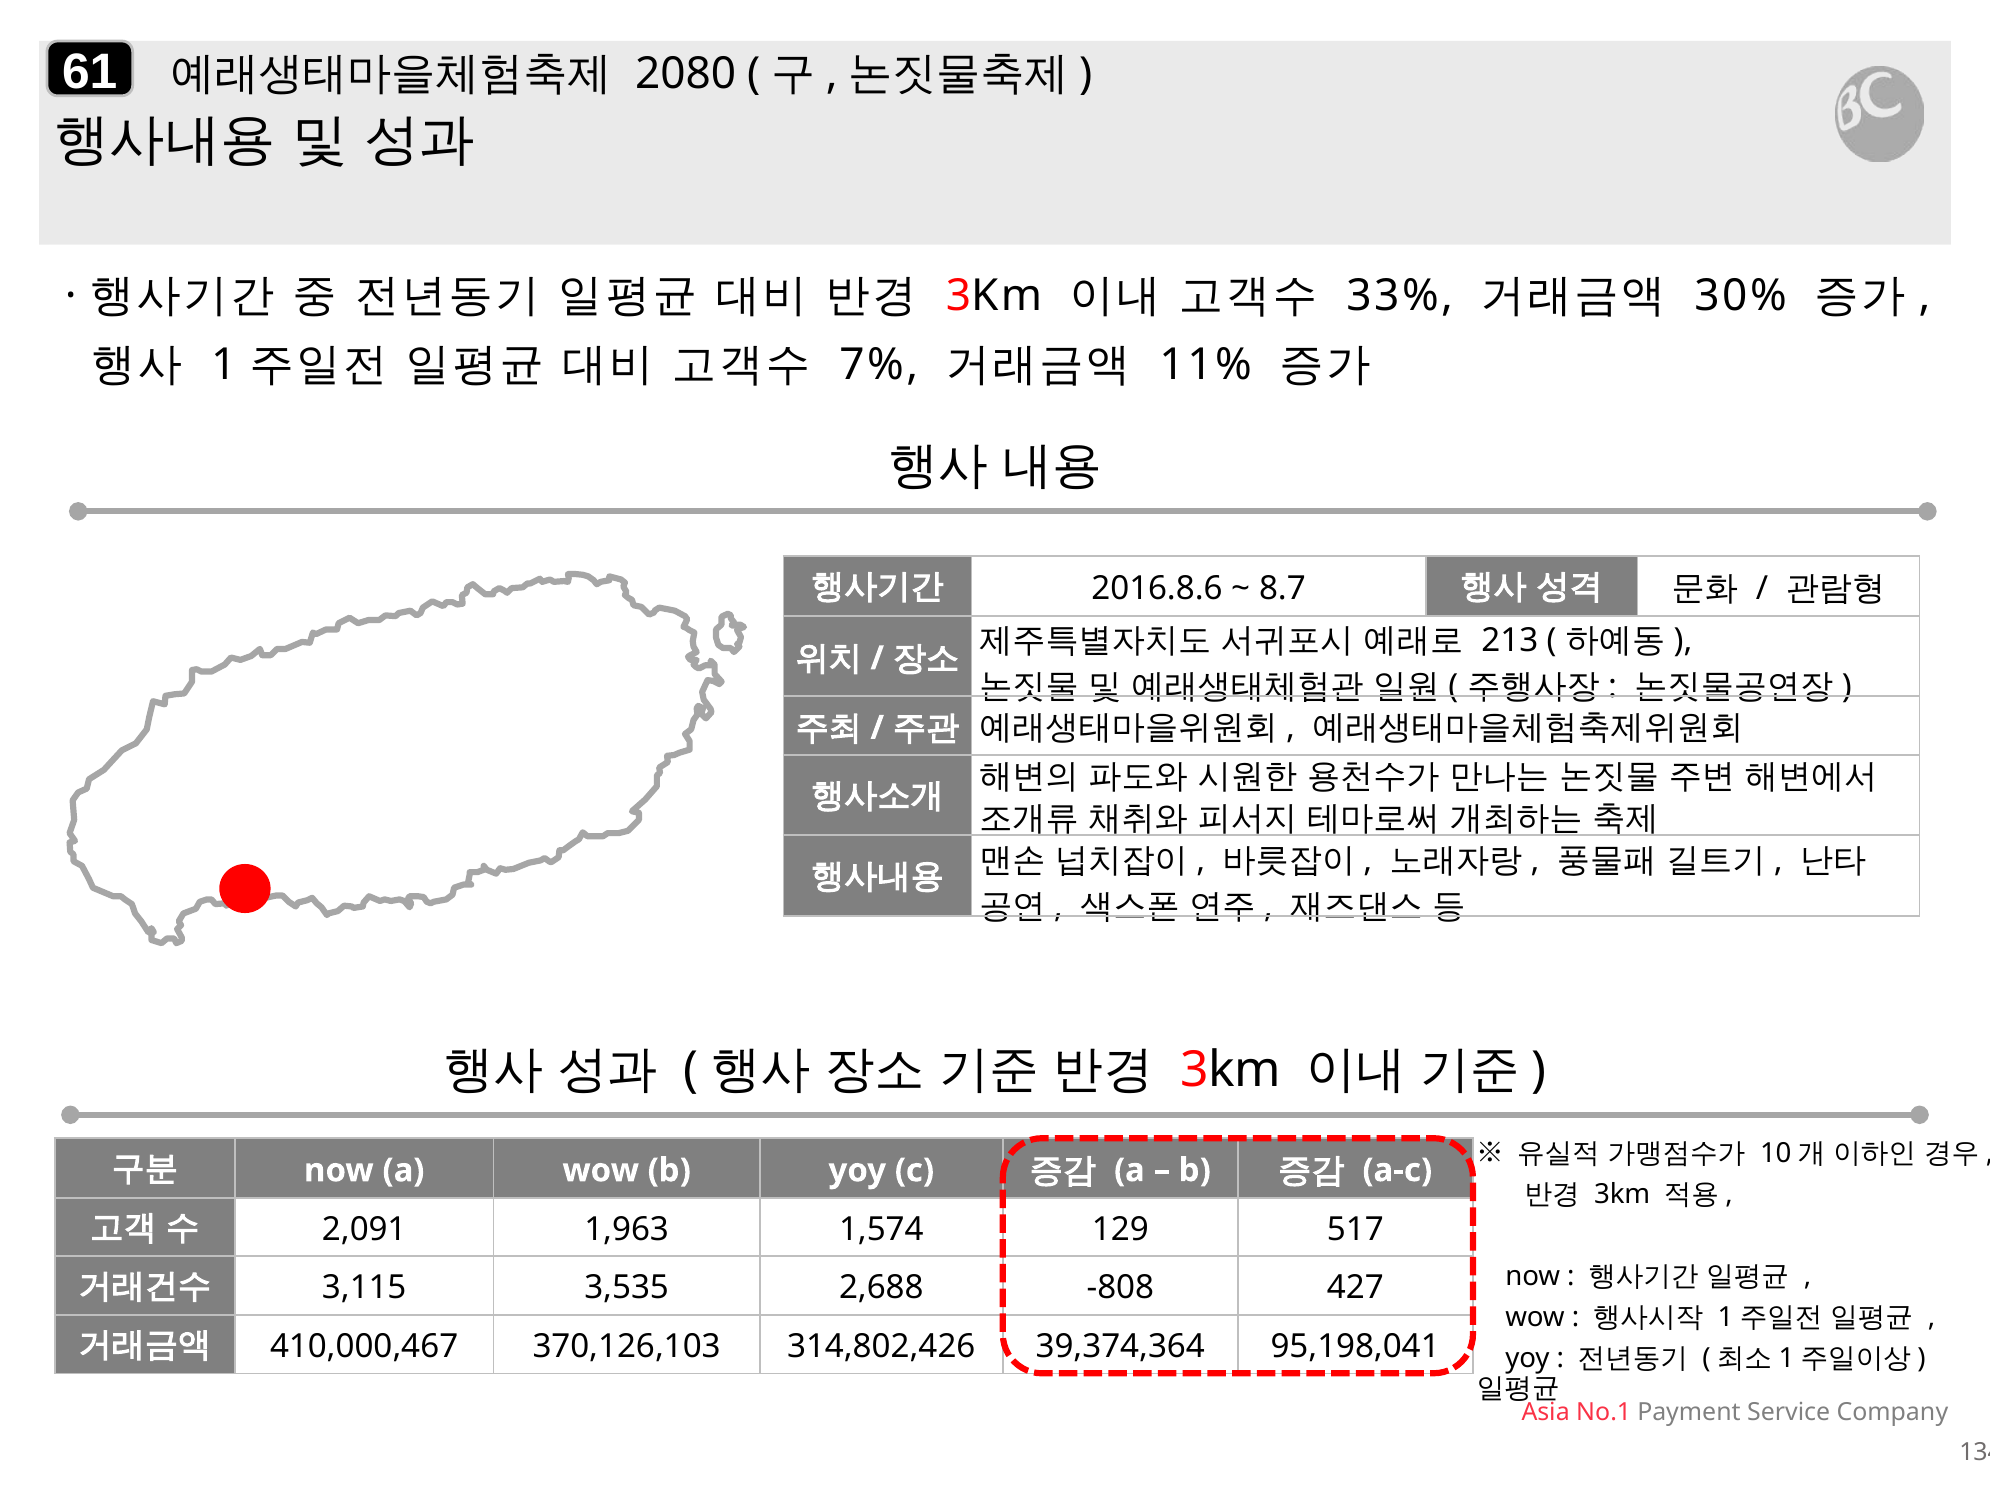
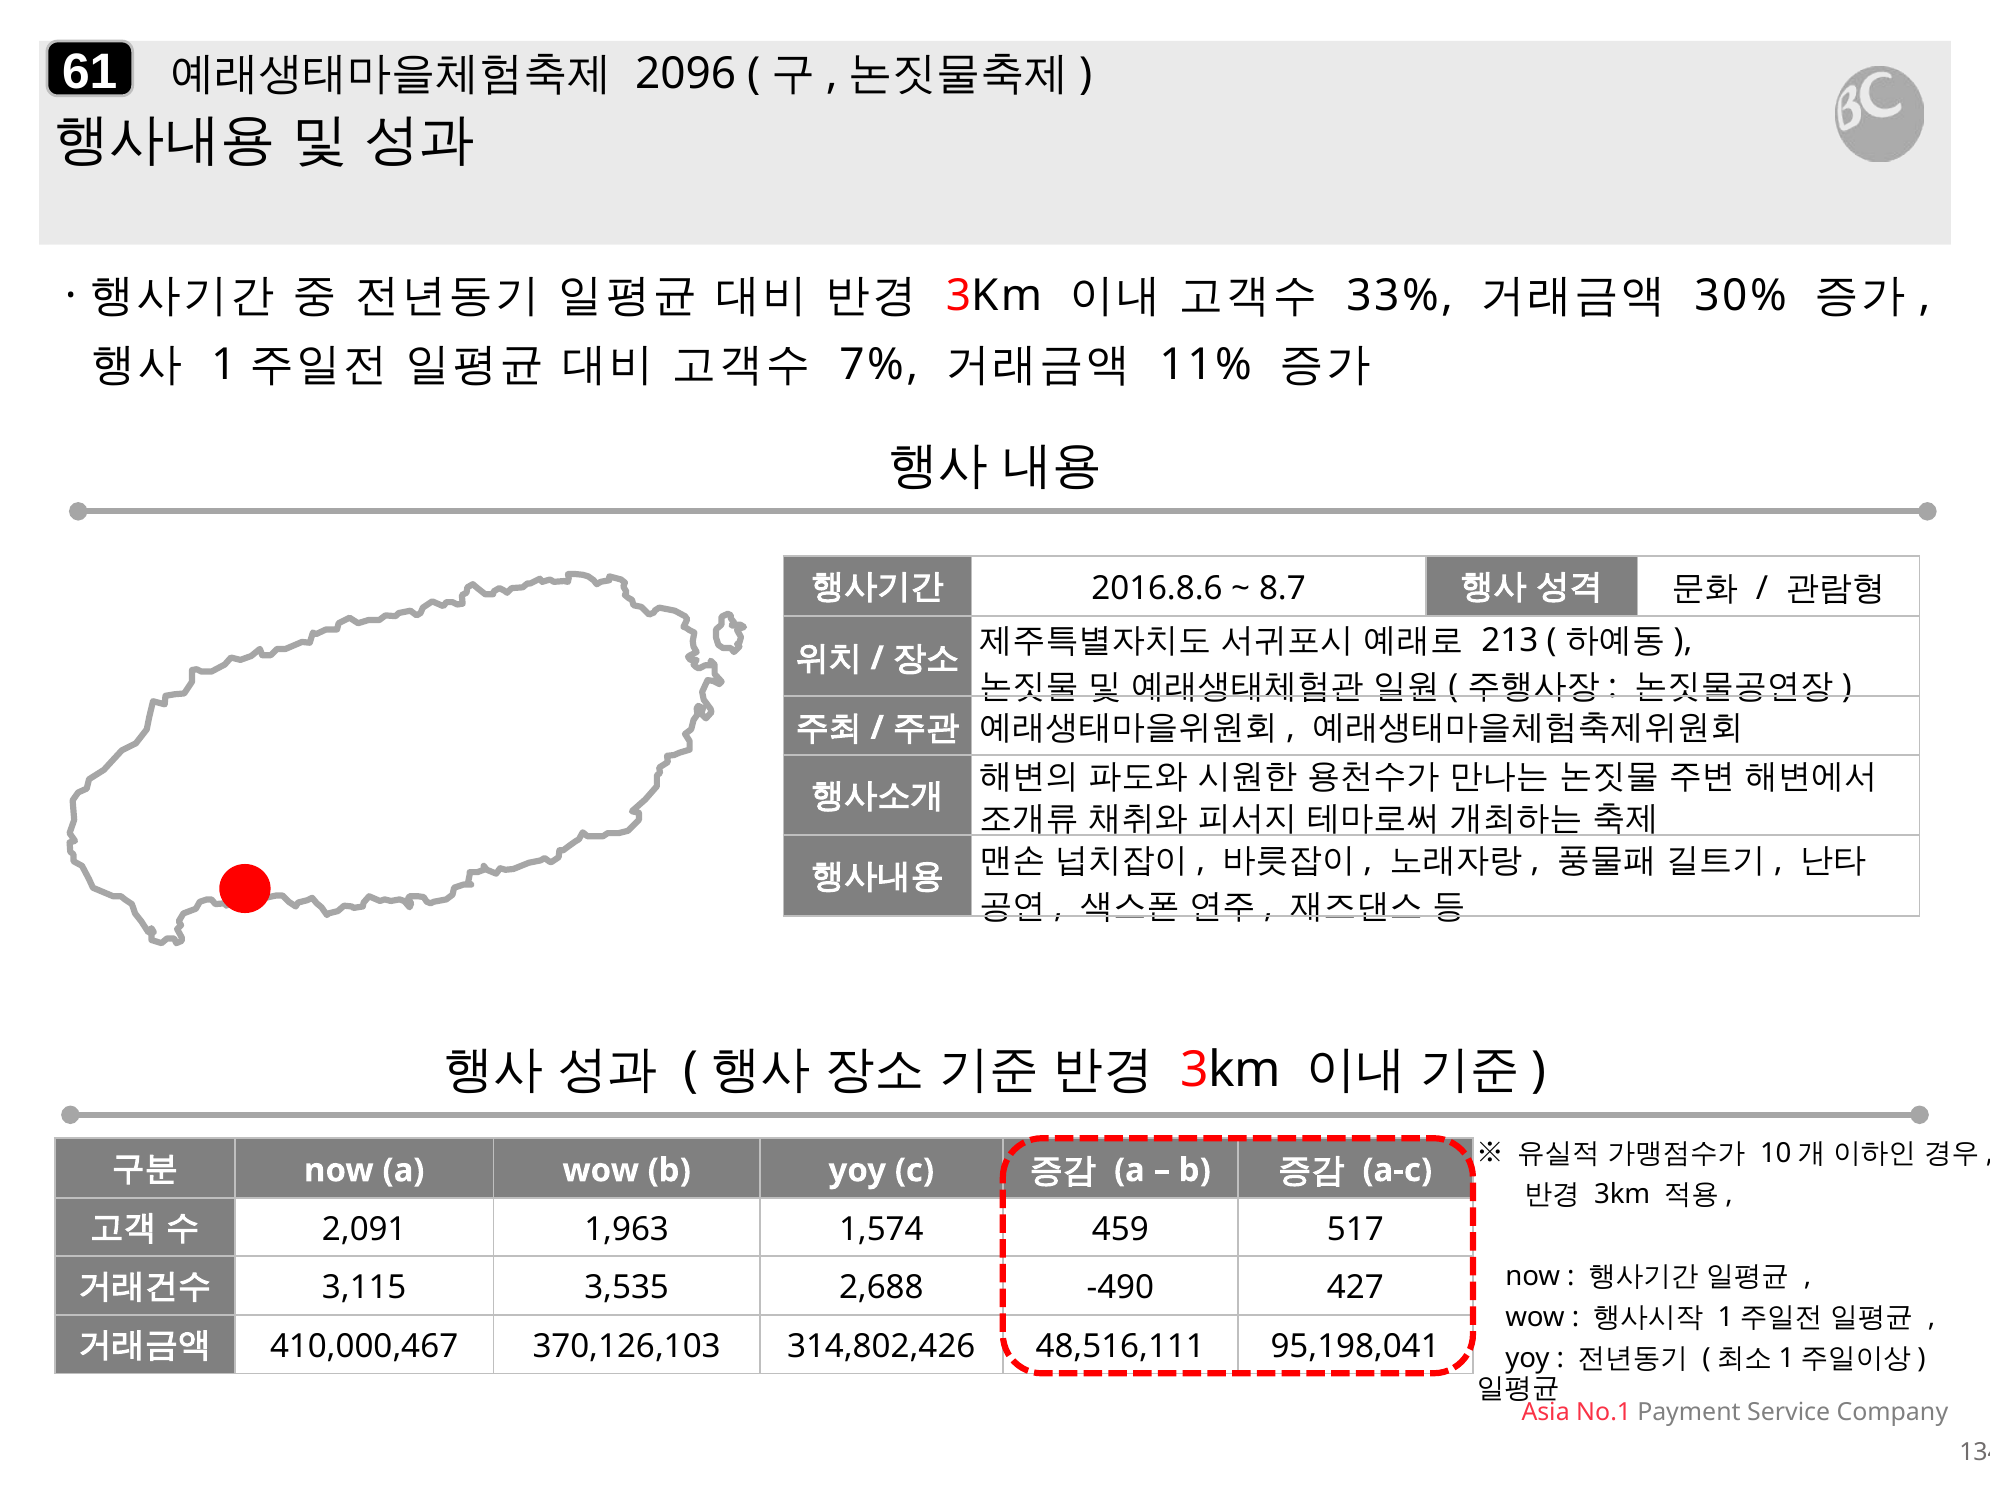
2080: 2080 -> 2096
129: 129 -> 459
-808: -808 -> -490
39,374,364: 39,374,364 -> 48,516,111
